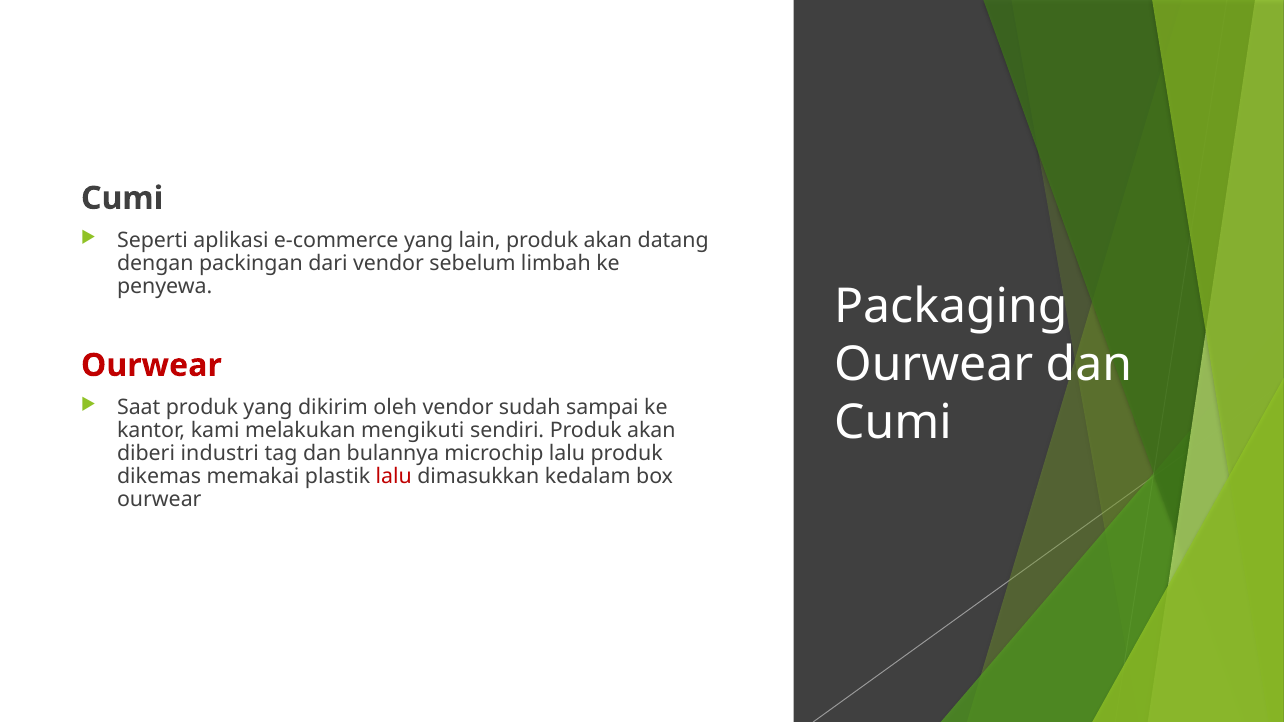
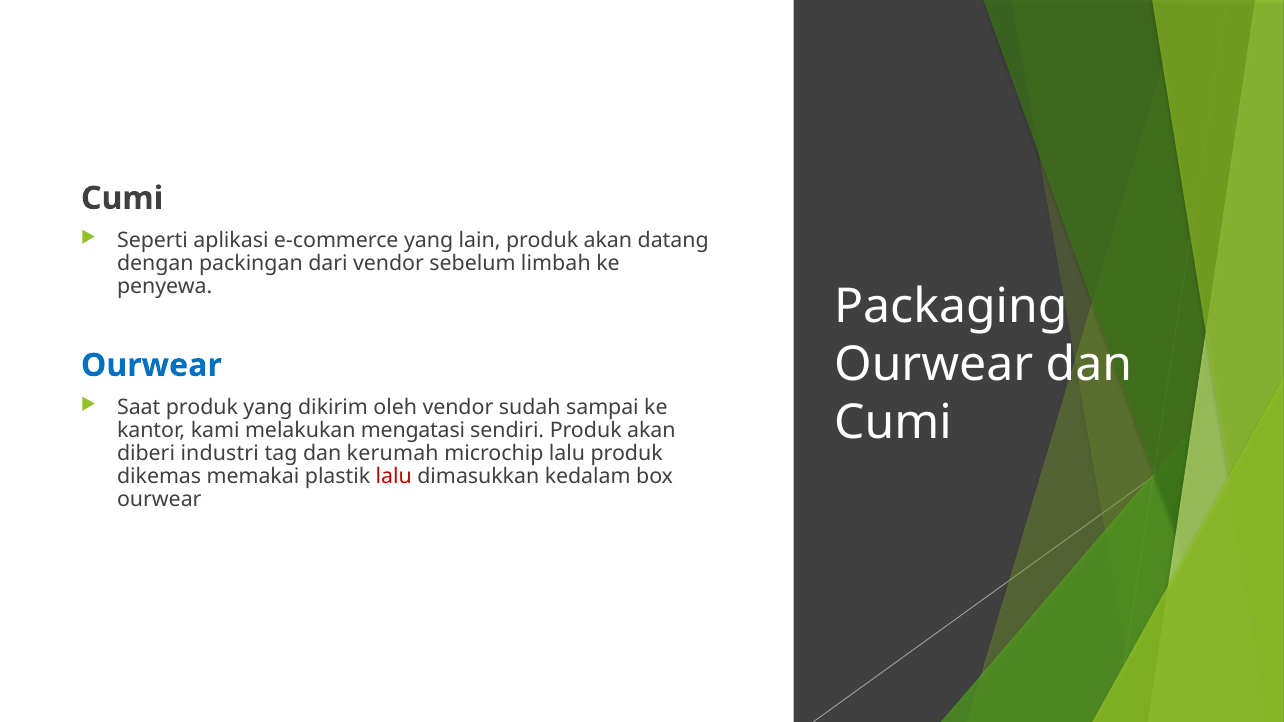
Ourwear at (151, 365) colour: red -> blue
mengikuti: mengikuti -> mengatasi
bulannya: bulannya -> kerumah
